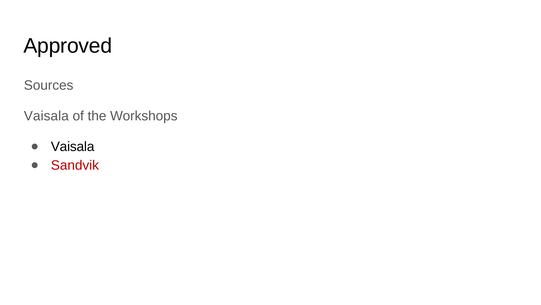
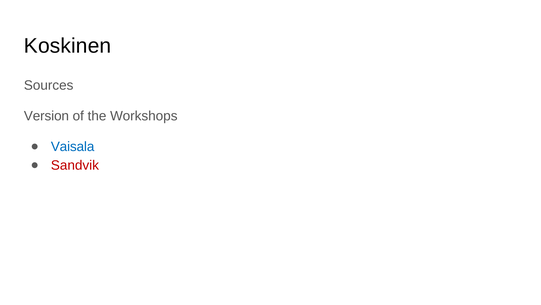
Approved: Approved -> Koskinen
Vaisala at (46, 116): Vaisala -> Version
Vaisala at (73, 146) colour: black -> blue
